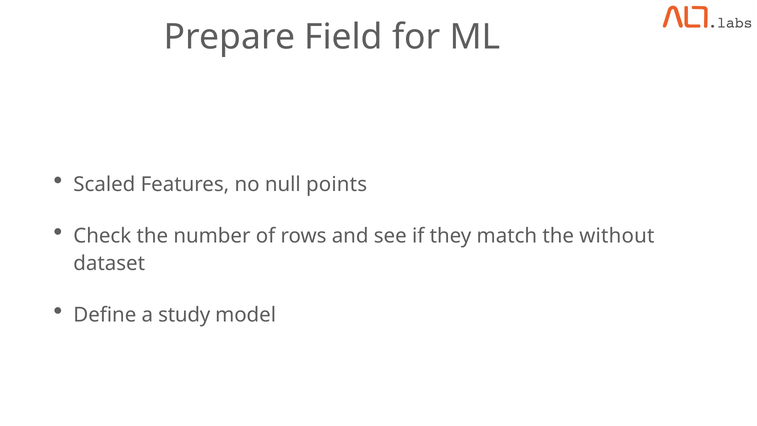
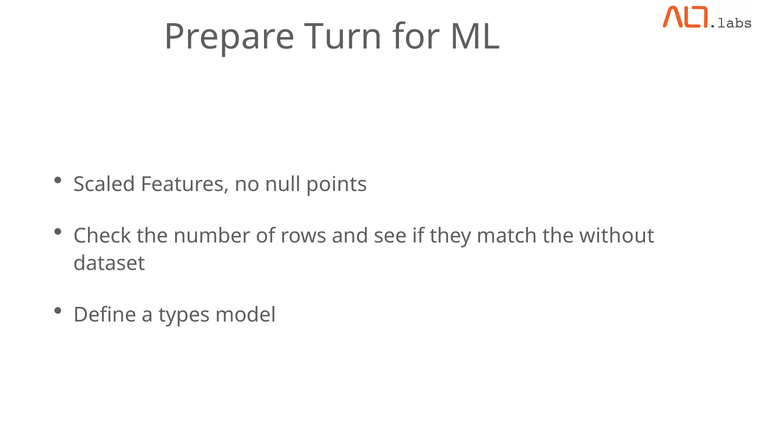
Field: Field -> Turn
study: study -> types
